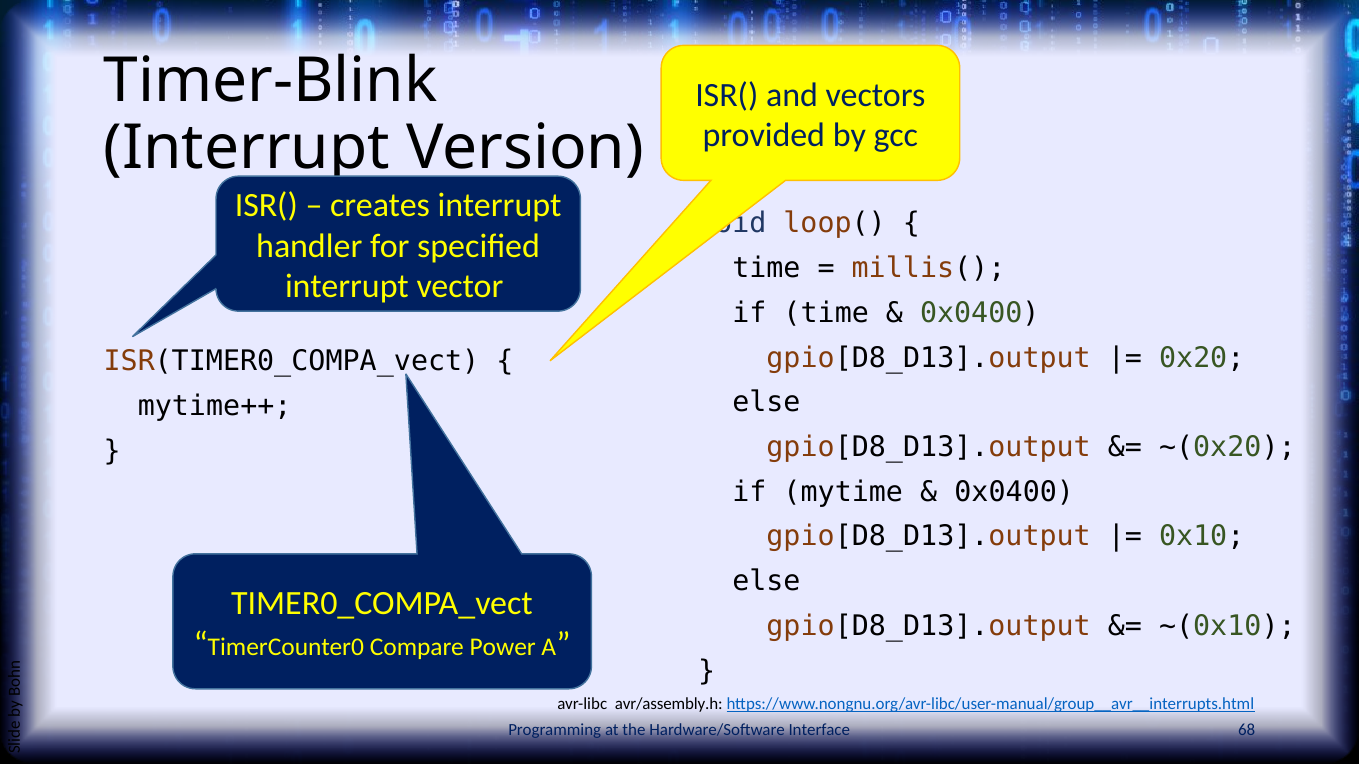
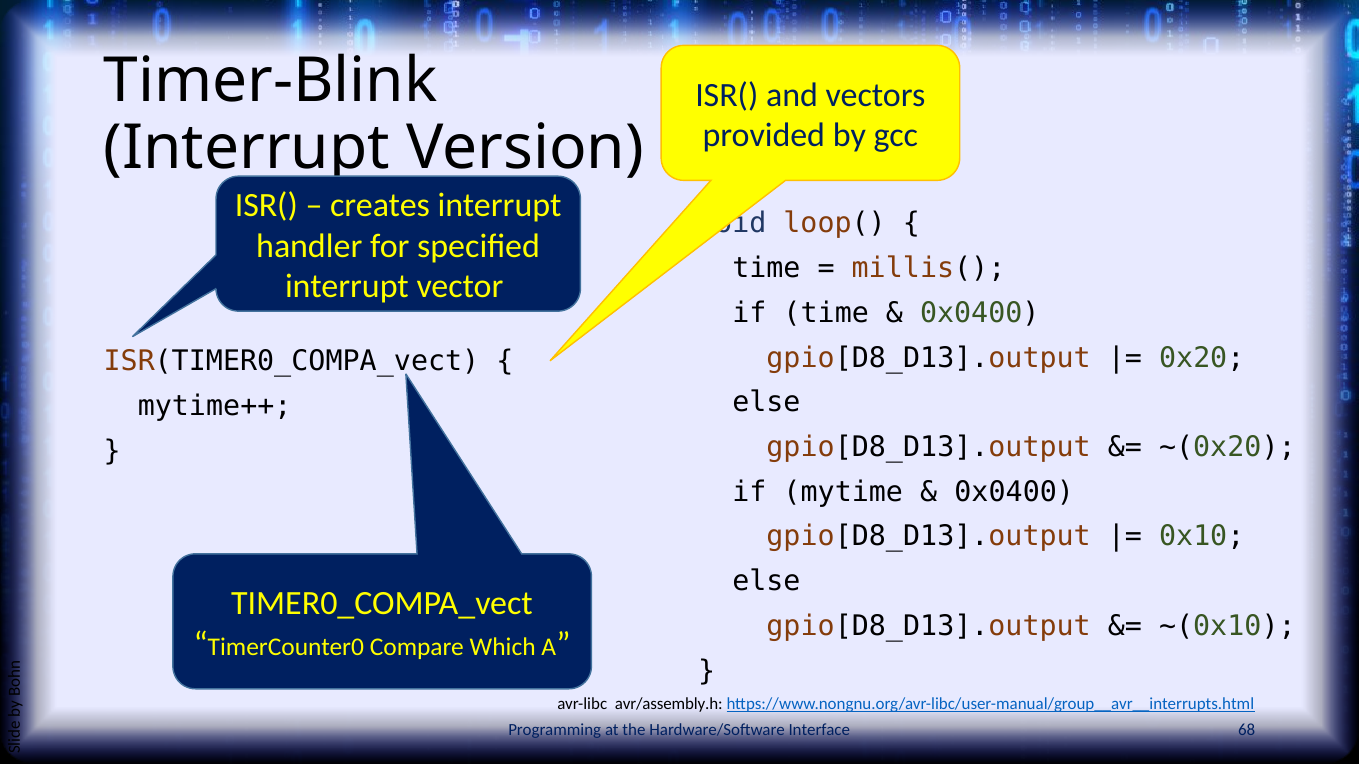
Power: Power -> Which
